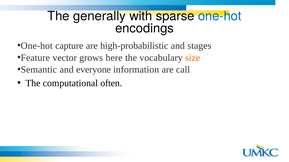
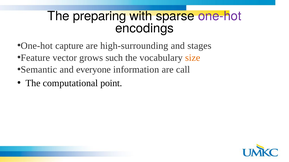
generally: generally -> preparing
one-hot at (220, 16) colour: blue -> purple
high-probabilistic: high-probabilistic -> high-surrounding
here: here -> such
often: often -> point
